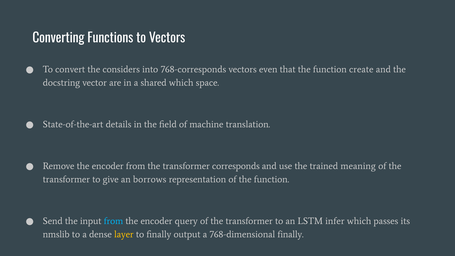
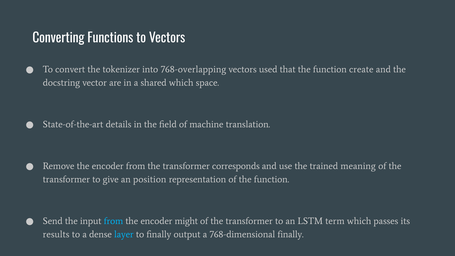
considers: considers -> tokenizer
768-corresponds: 768-corresponds -> 768-overlapping
even: even -> used
borrows: borrows -> position
query: query -> might
infer: infer -> term
nmslib: nmslib -> results
layer colour: yellow -> light blue
